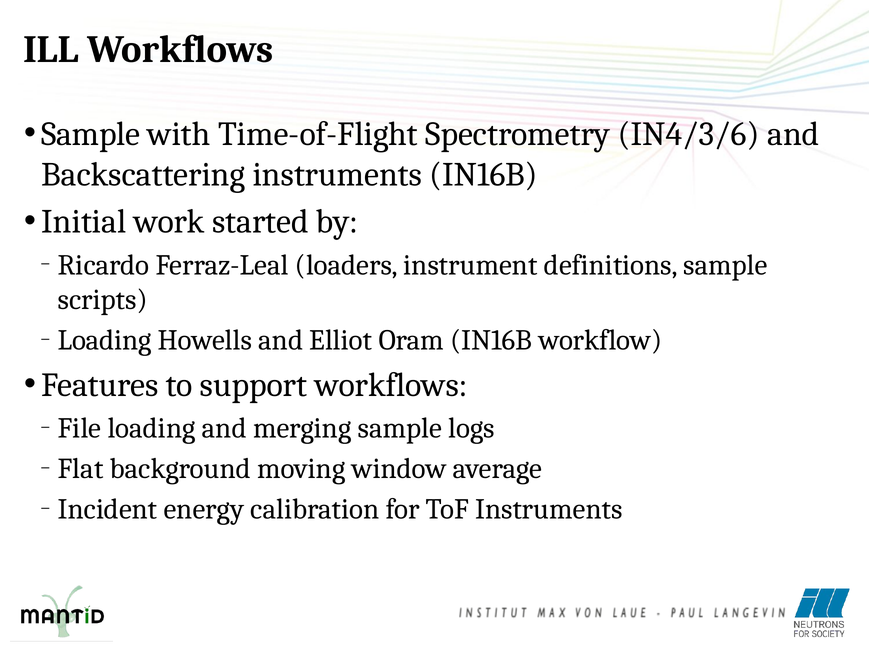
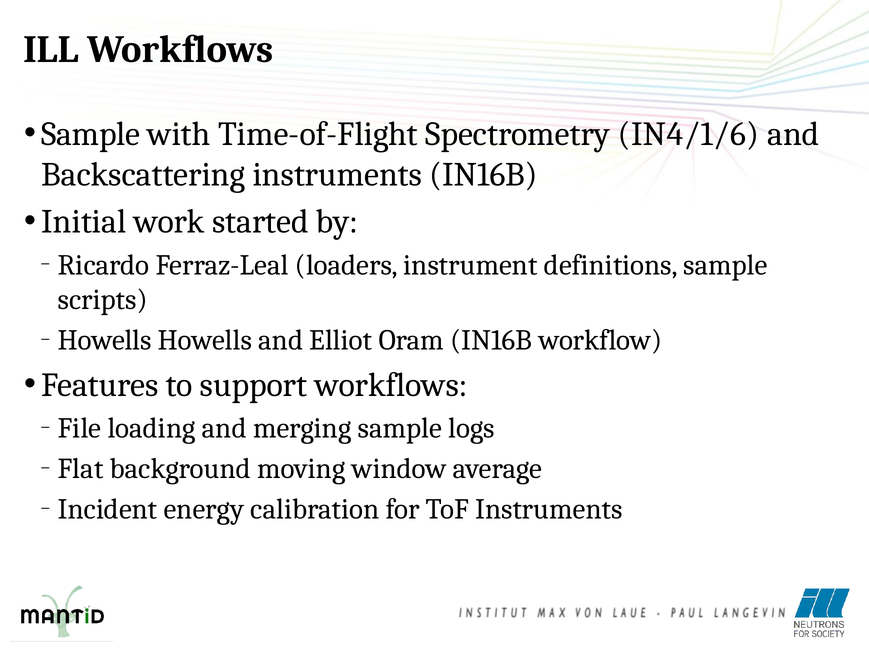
IN4/3/6: IN4/3/6 -> IN4/1/6
Loading at (105, 340): Loading -> Howells
